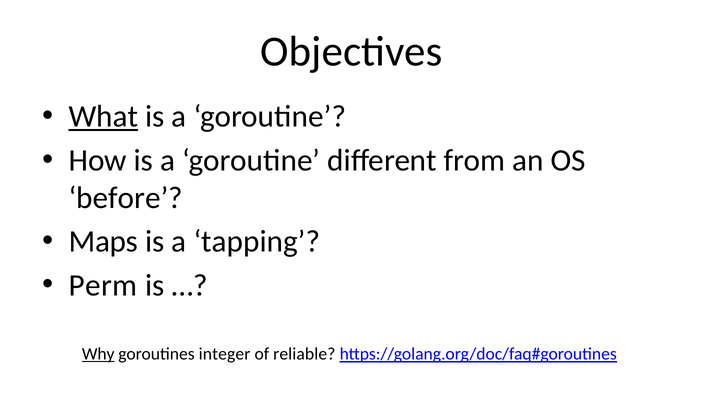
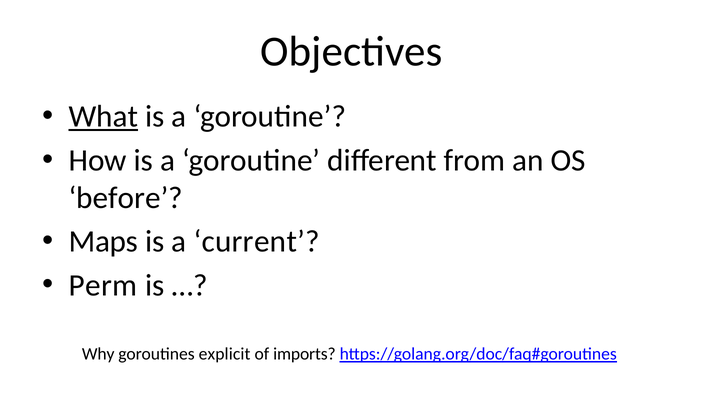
tapping: tapping -> current
Why underline: present -> none
integer: integer -> explicit
reliable: reliable -> imports
